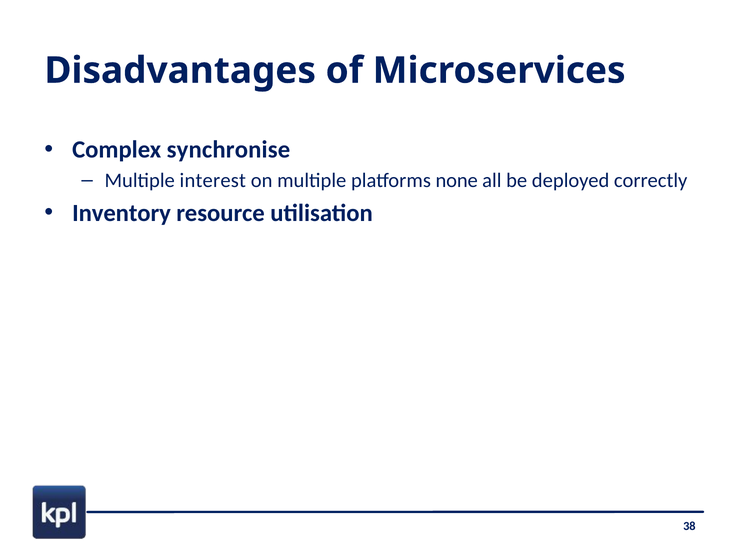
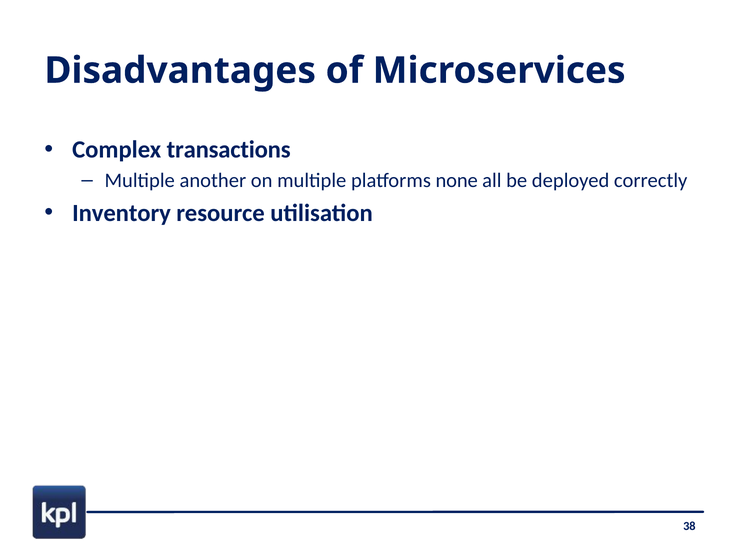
synchronise: synchronise -> transactions
interest: interest -> another
